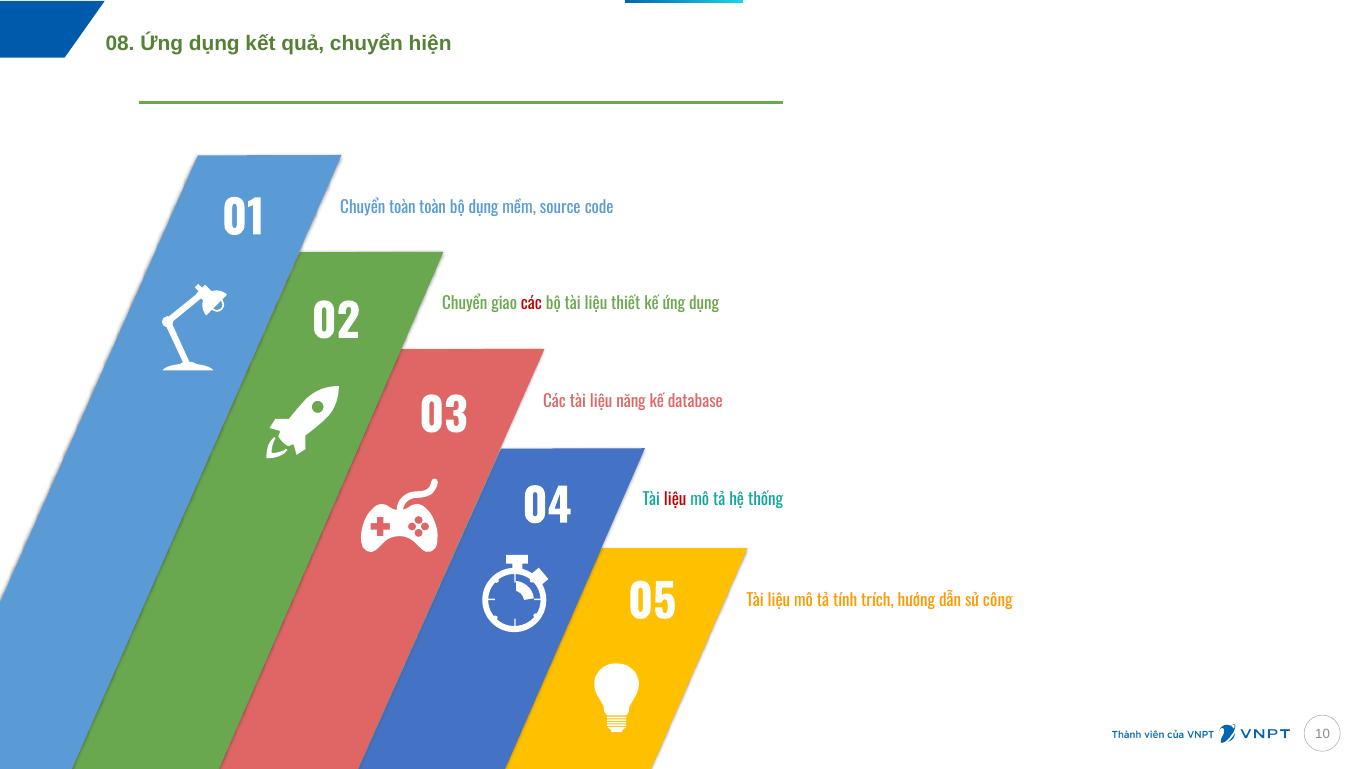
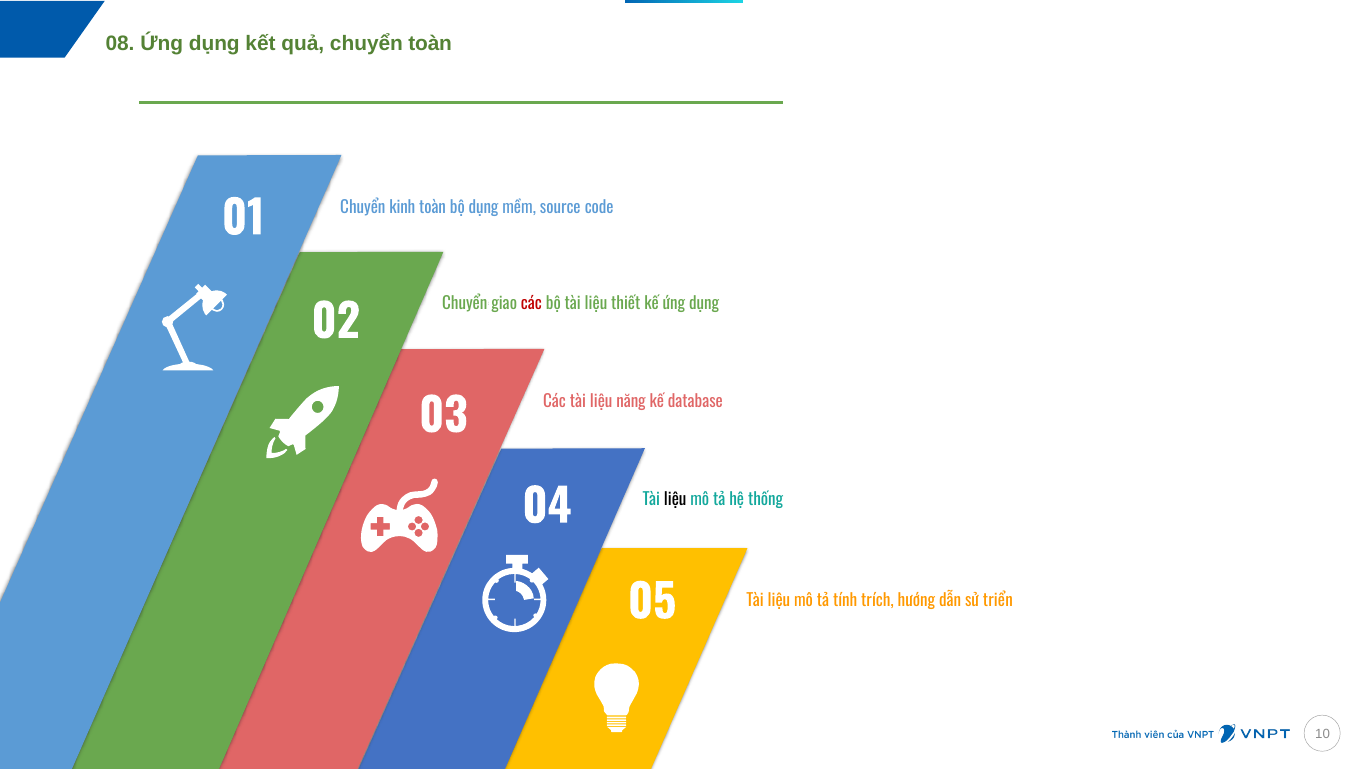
chuyển hiện: hiện -> toàn
Chuyển toàn: toàn -> kinh
liệu at (675, 500) colour: red -> black
công: công -> triển
